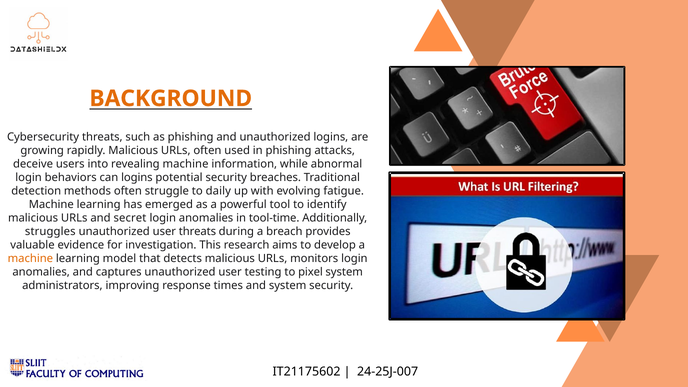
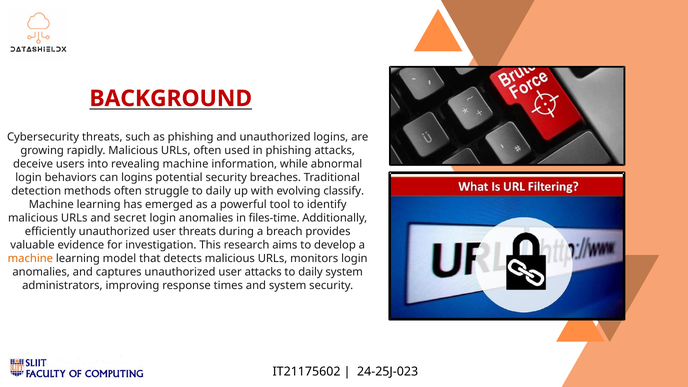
BACKGROUND colour: orange -> red
fatigue: fatigue -> classify
tool-time: tool-time -> files-time
struggles: struggles -> efficiently
user testing: testing -> attacks
pixel at (310, 272): pixel -> daily
24-25J-007: 24-25J-007 -> 24-25J-023
